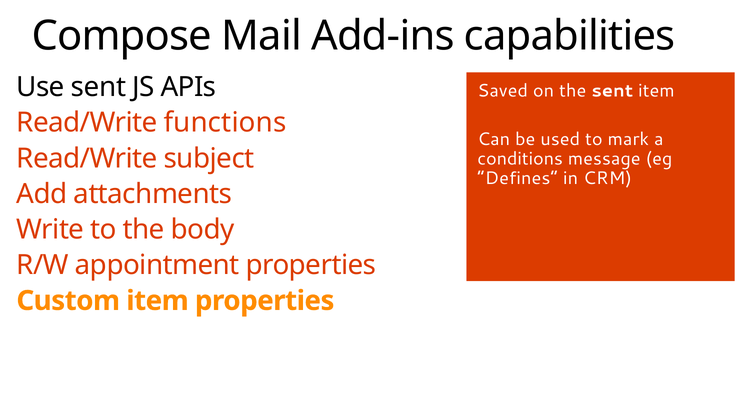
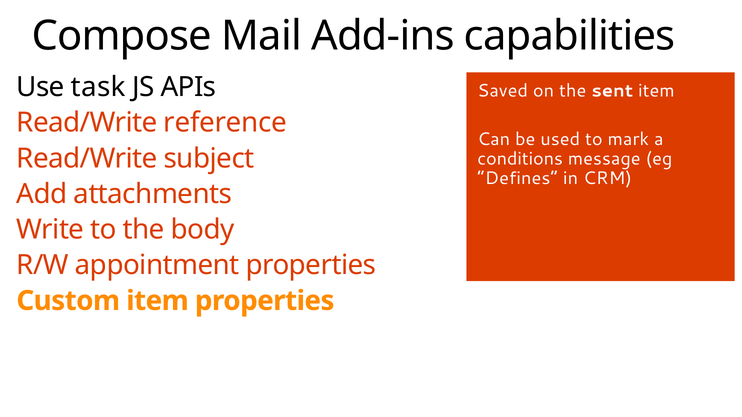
Use sent: sent -> task
functions: functions -> reference
